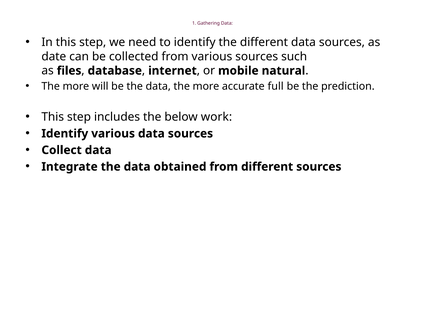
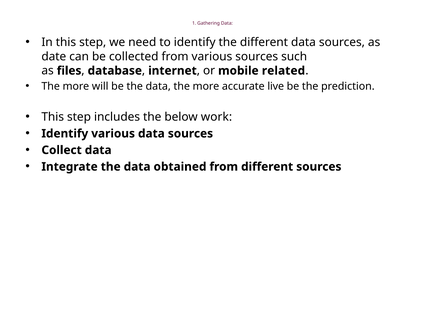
natural: natural -> related
full: full -> live
